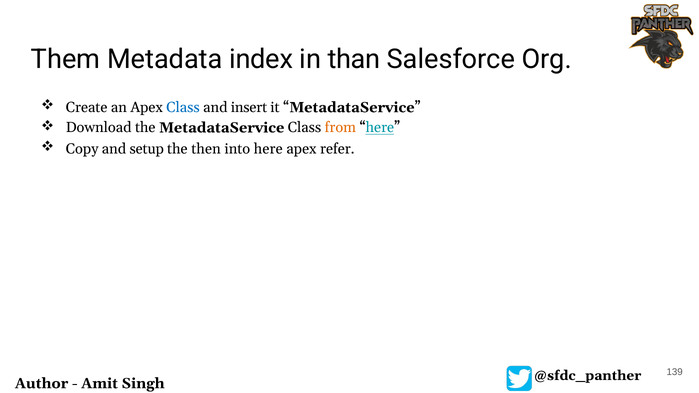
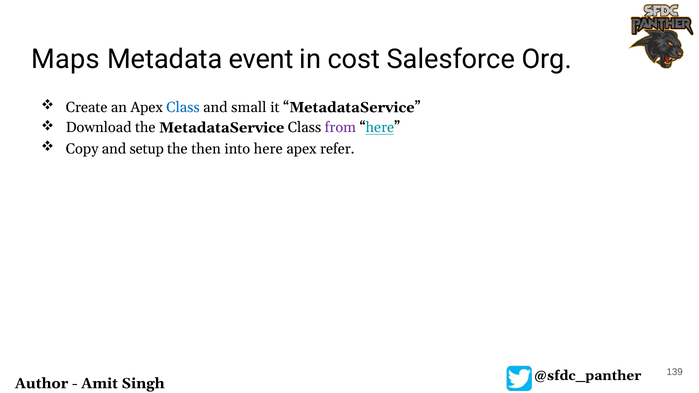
Them: Them -> Maps
index: index -> event
than: than -> cost
insert: insert -> small
from colour: orange -> purple
